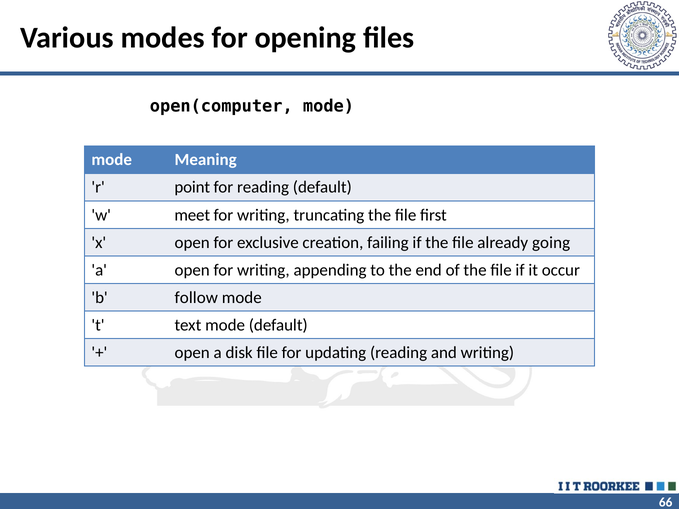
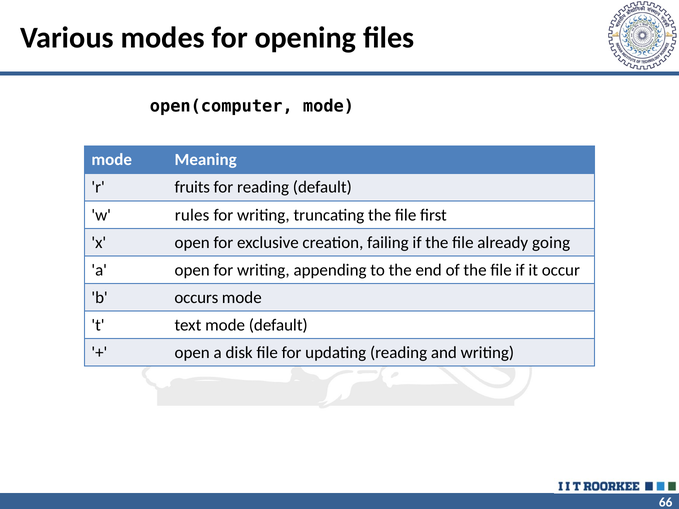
point: point -> fruits
meet: meet -> rules
follow: follow -> occurs
